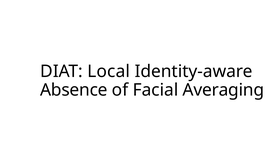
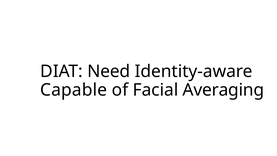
Local: Local -> Need
Absence: Absence -> Capable
